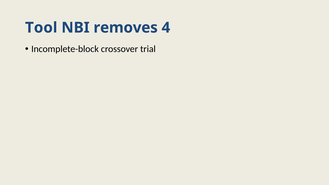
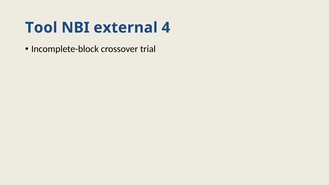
removes: removes -> external
